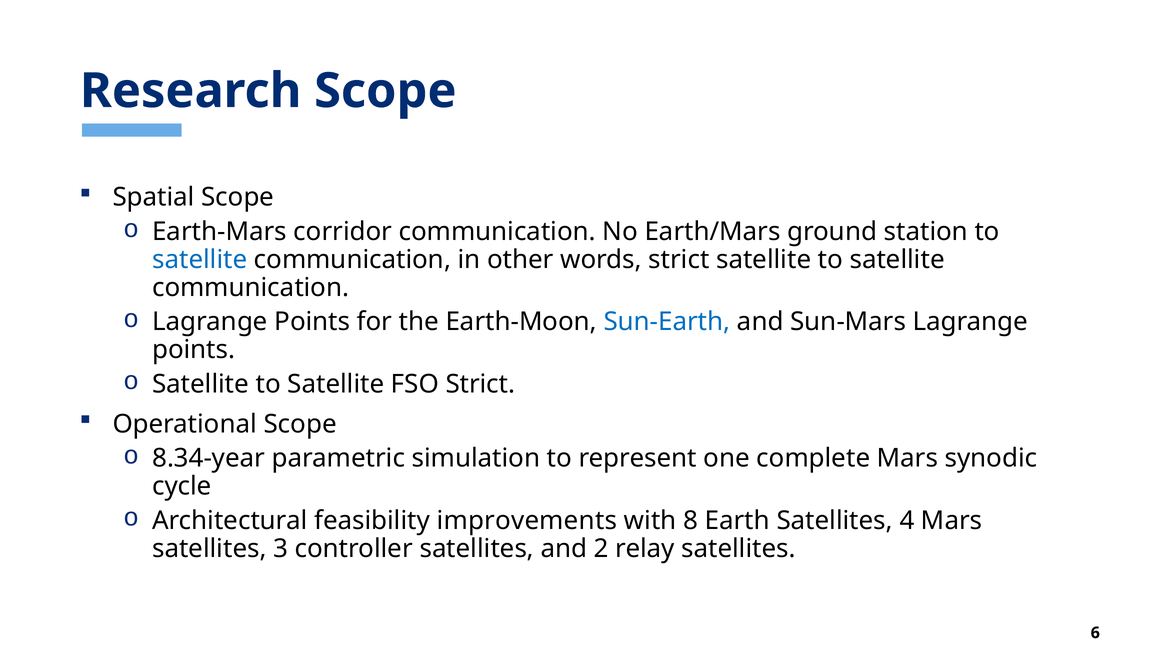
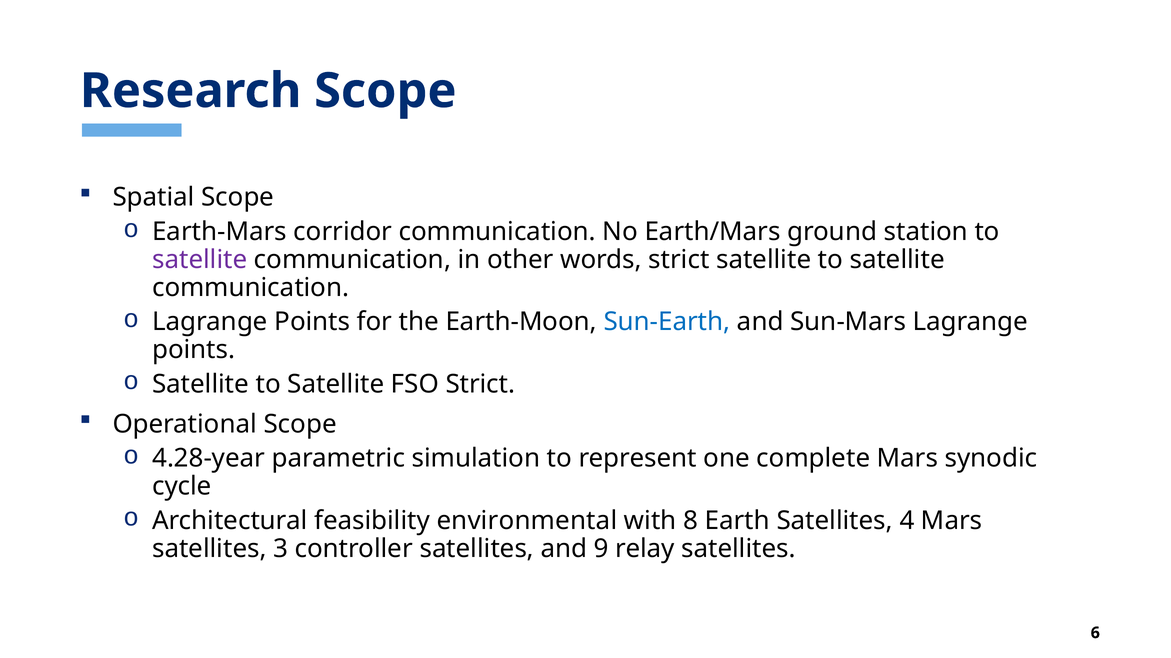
satellite at (200, 260) colour: blue -> purple
8.34-year: 8.34-year -> 4.28-year
improvements: improvements -> environmental
2: 2 -> 9
